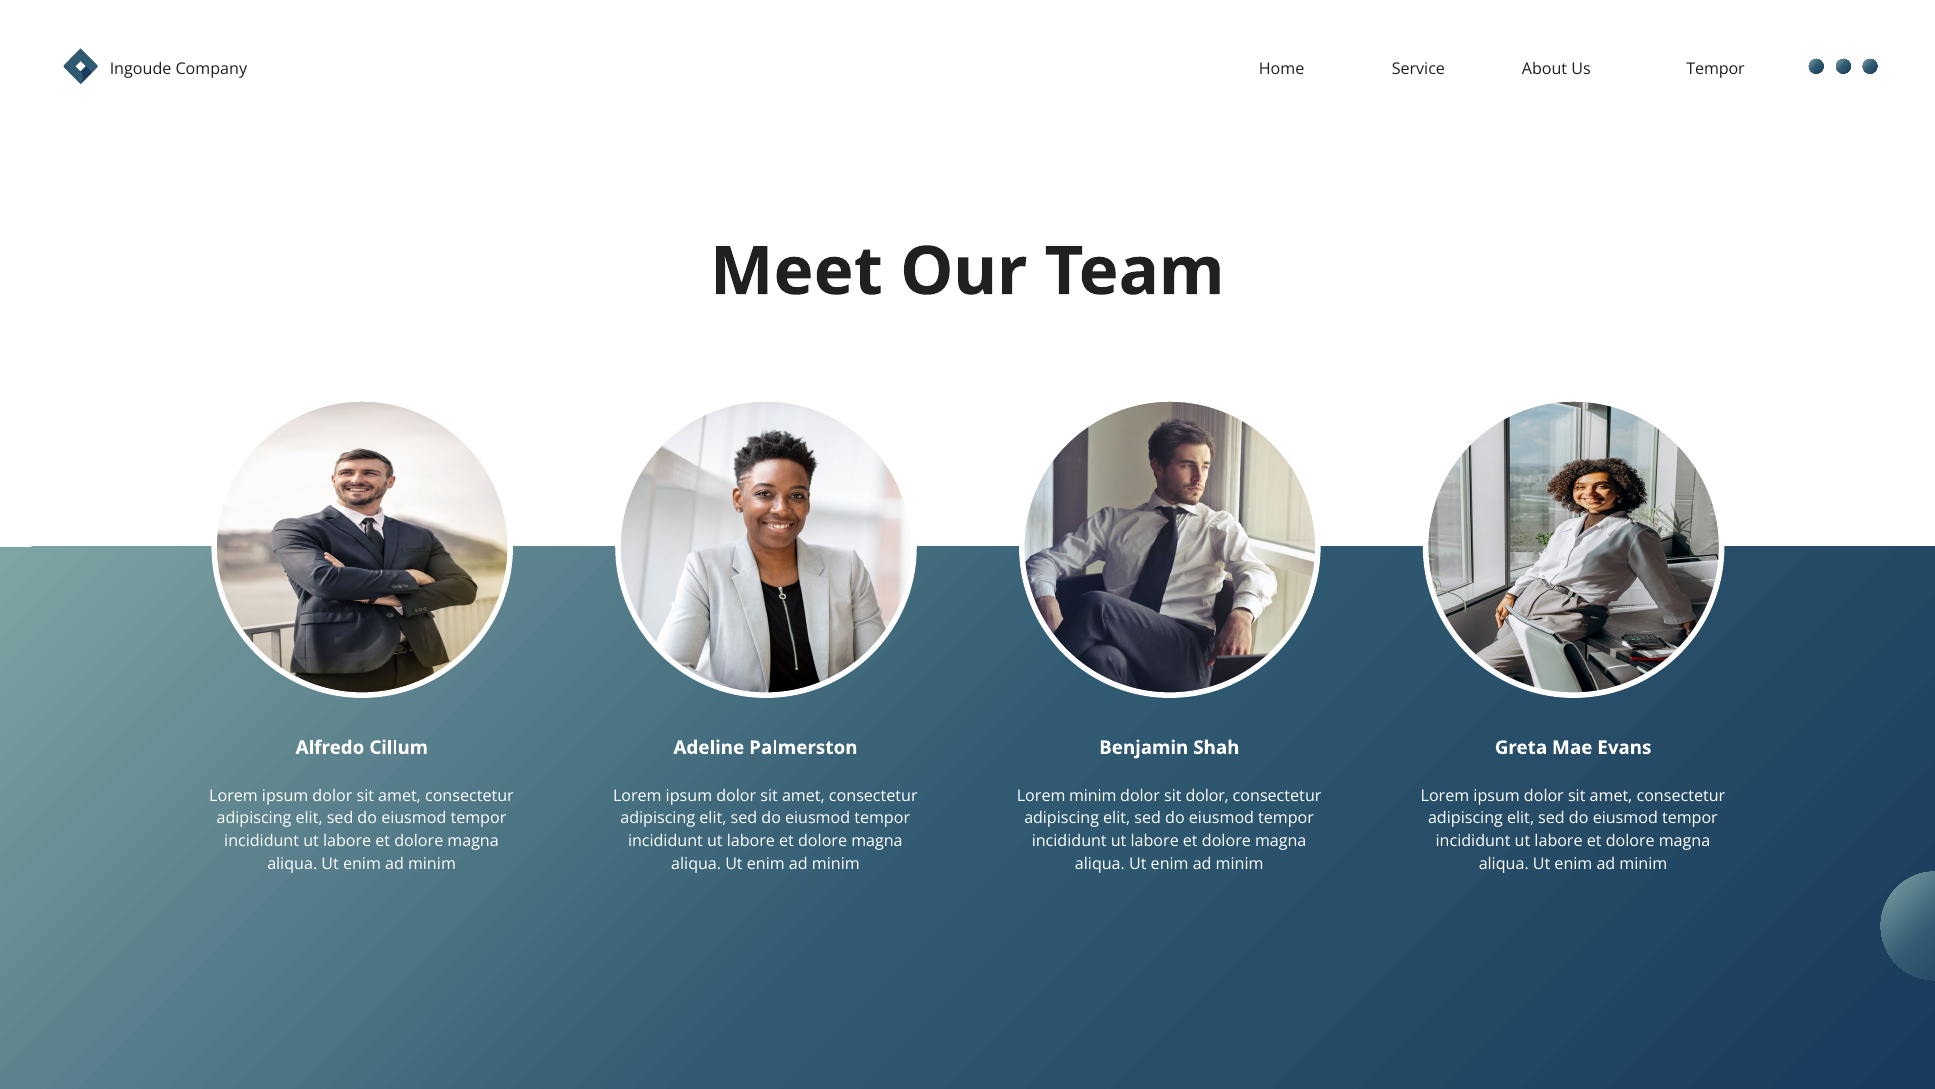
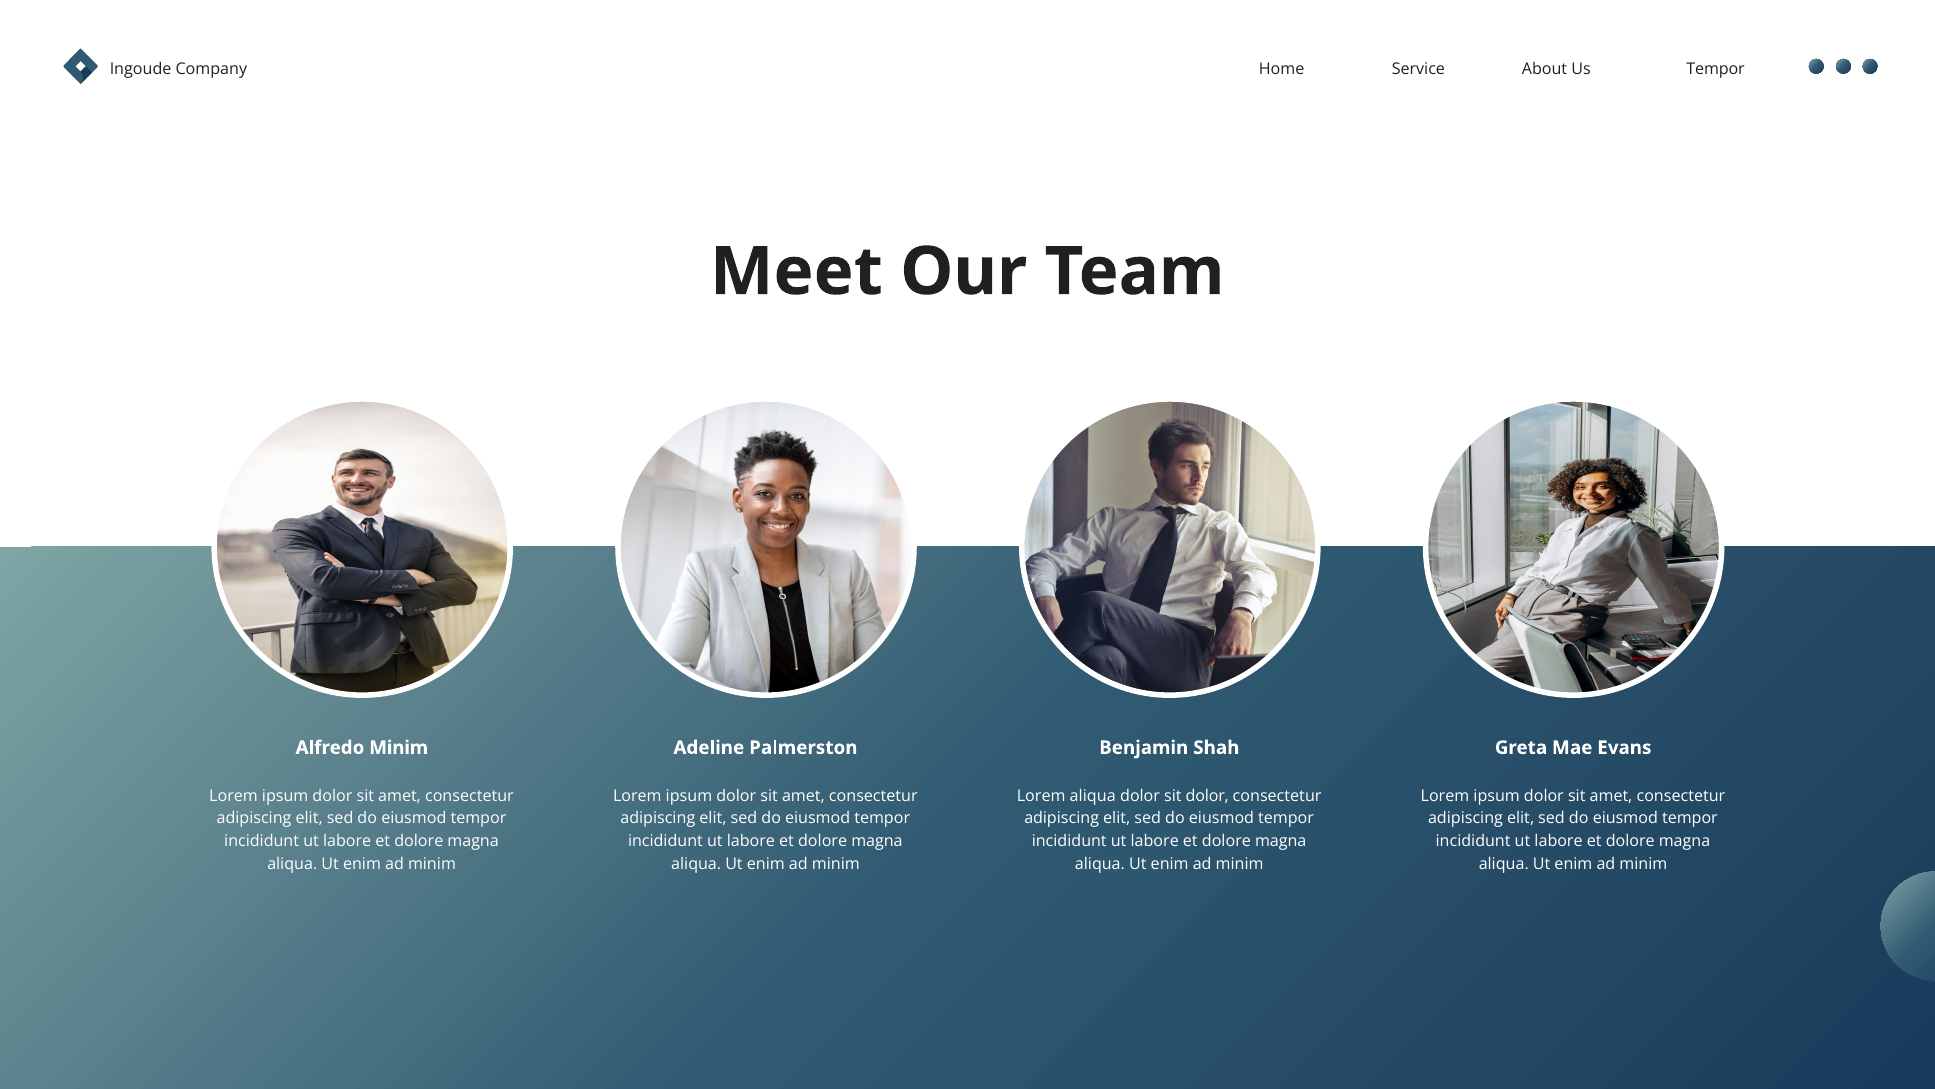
Alfredo Cillum: Cillum -> Minim
Lorem minim: minim -> aliqua
